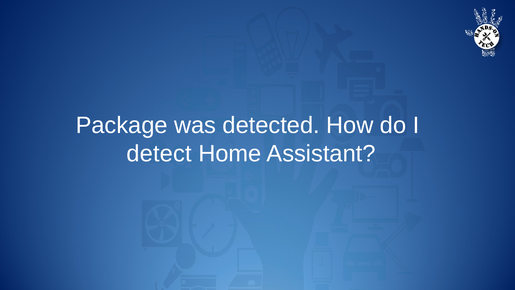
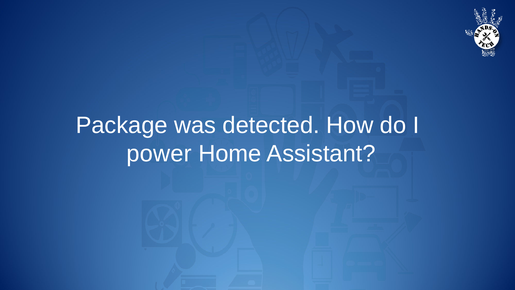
detect: detect -> power
